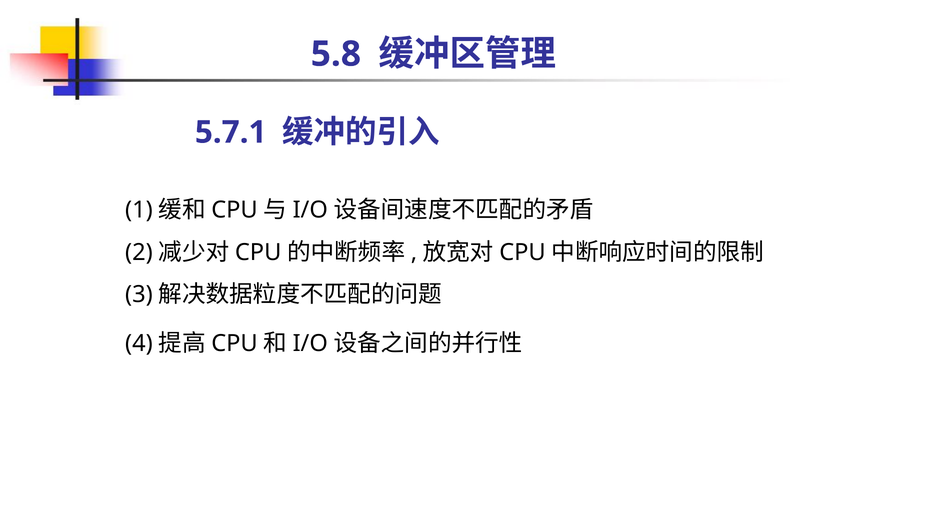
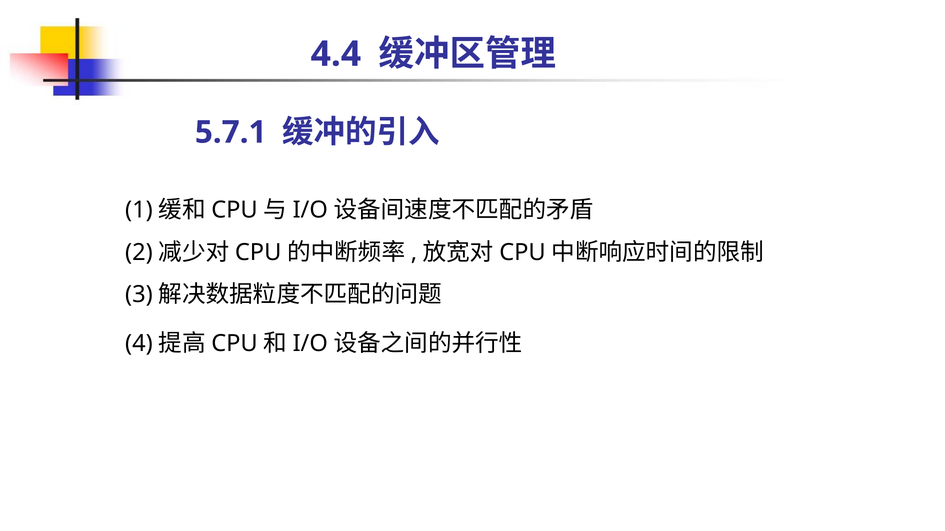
5.8: 5.8 -> 4.4
